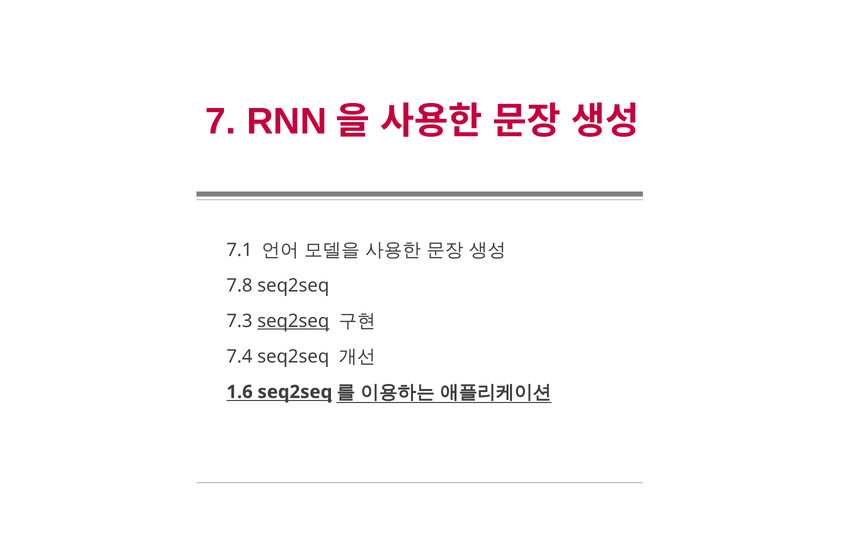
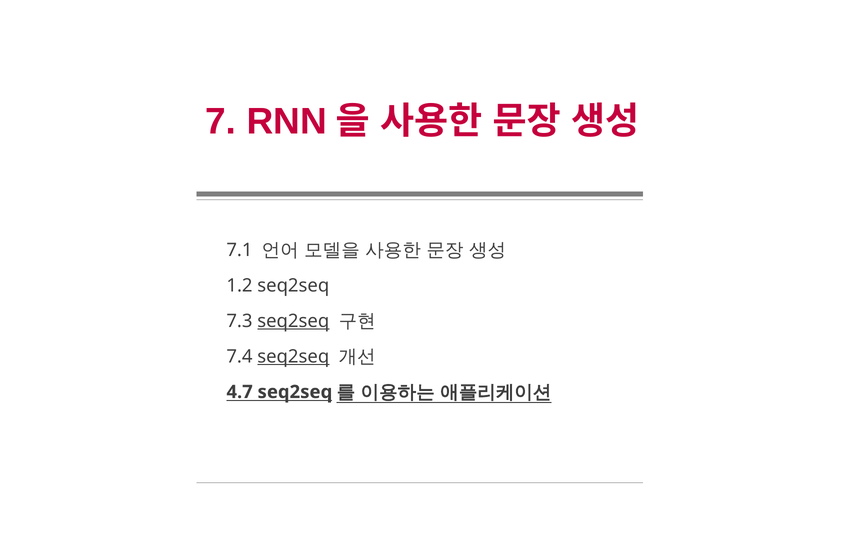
7.8: 7.8 -> 1.2
seq2seq at (293, 356) underline: none -> present
1.6: 1.6 -> 4.7
